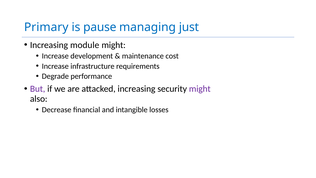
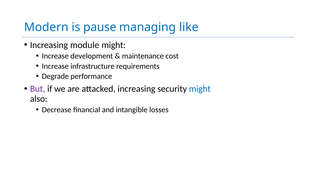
Primary: Primary -> Modern
just: just -> like
might at (200, 89) colour: purple -> blue
